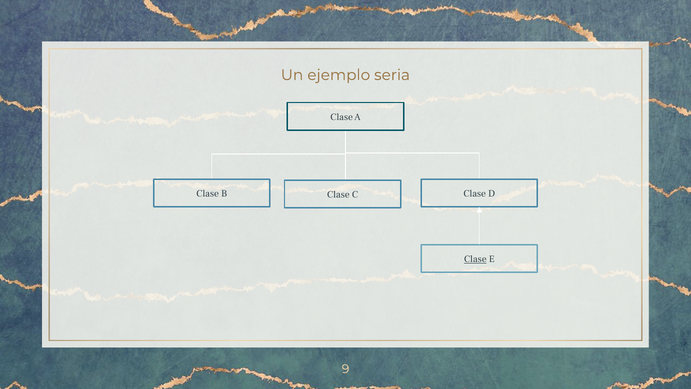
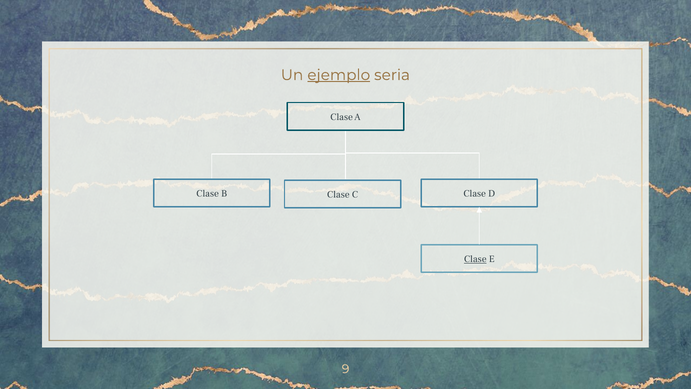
ejemplo underline: none -> present
